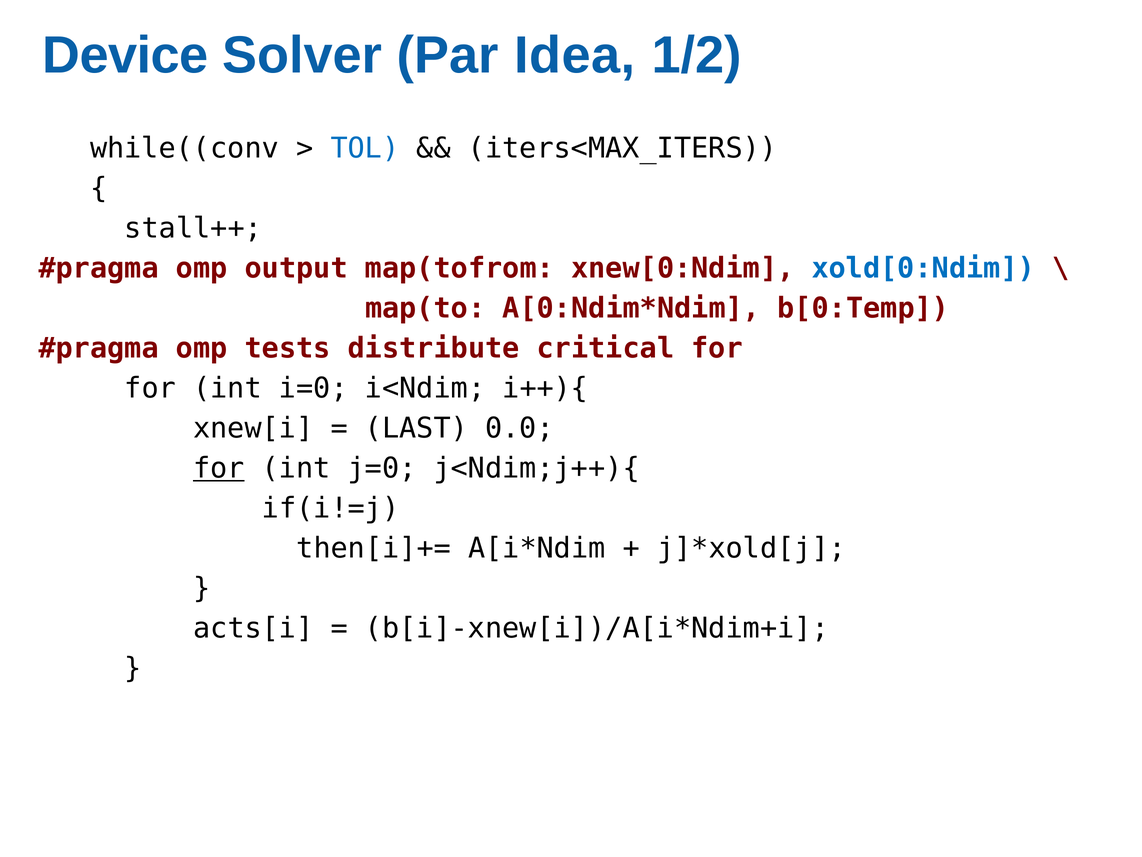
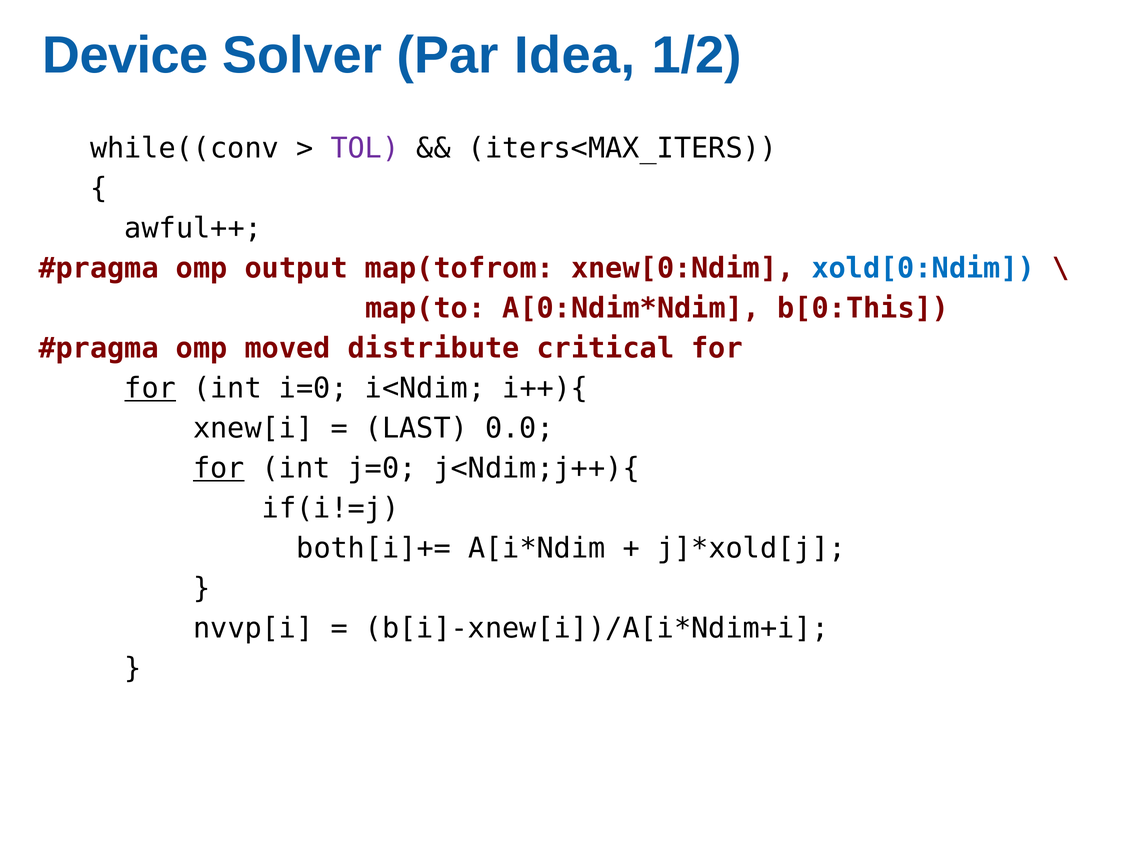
TOL colour: blue -> purple
stall++: stall++ -> awful++
b[0:Temp: b[0:Temp -> b[0:This
tests: tests -> moved
for at (150, 388) underline: none -> present
then[i]+=: then[i]+= -> both[i]+=
acts[i: acts[i -> nvvp[i
